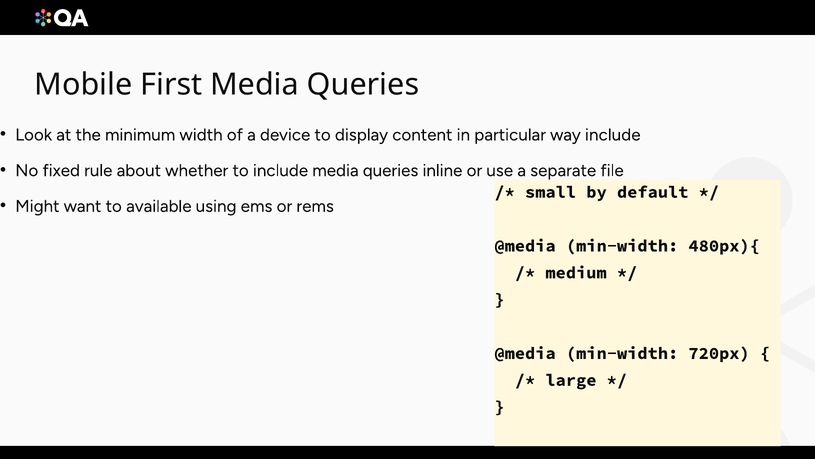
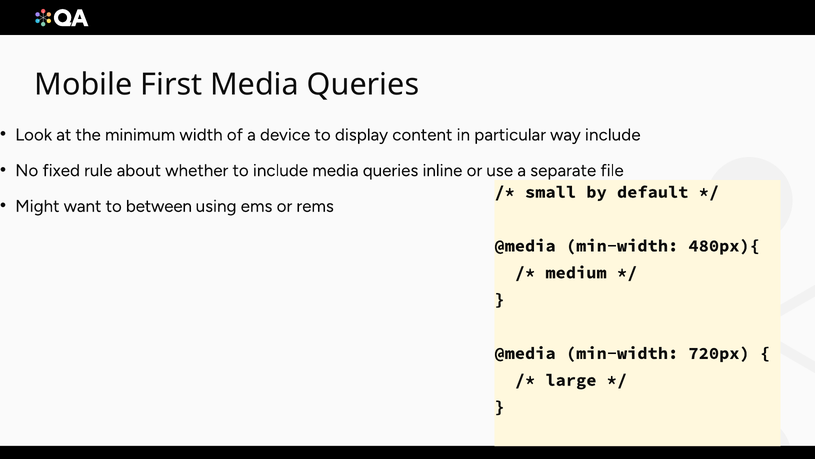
available: available -> between
